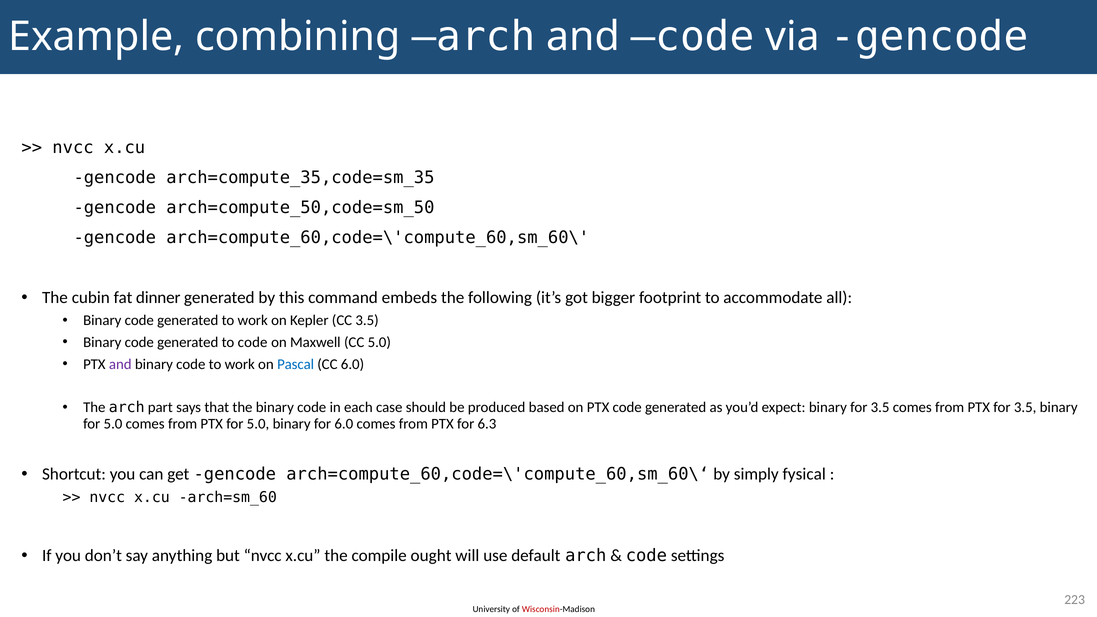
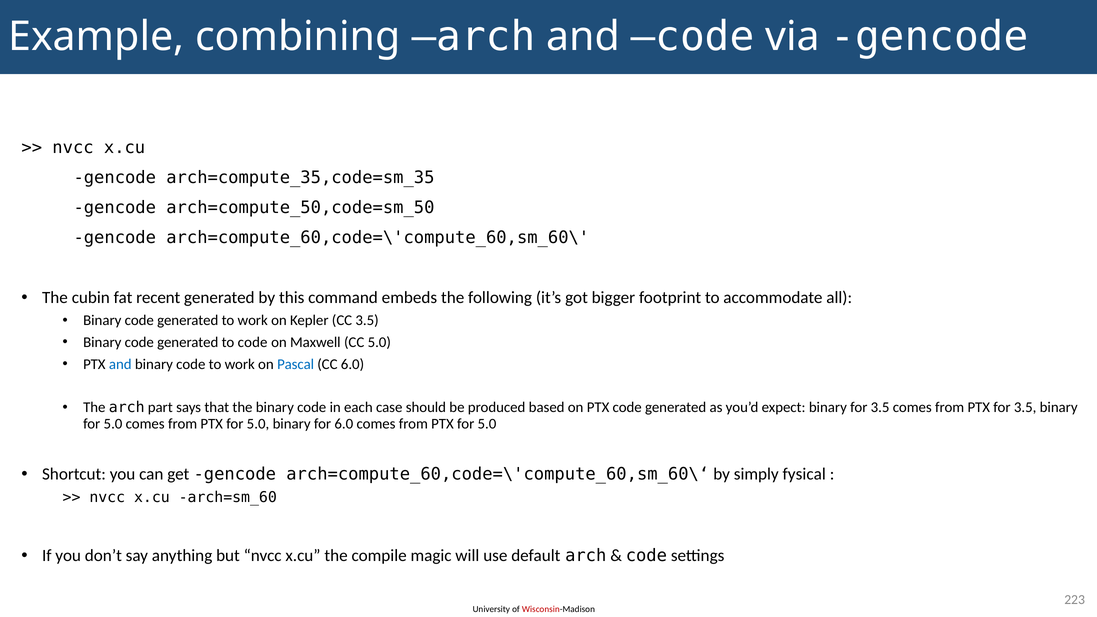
dinner: dinner -> recent
and at (120, 364) colour: purple -> blue
6.3 at (487, 424): 6.3 -> 5.0
ought: ought -> magic
